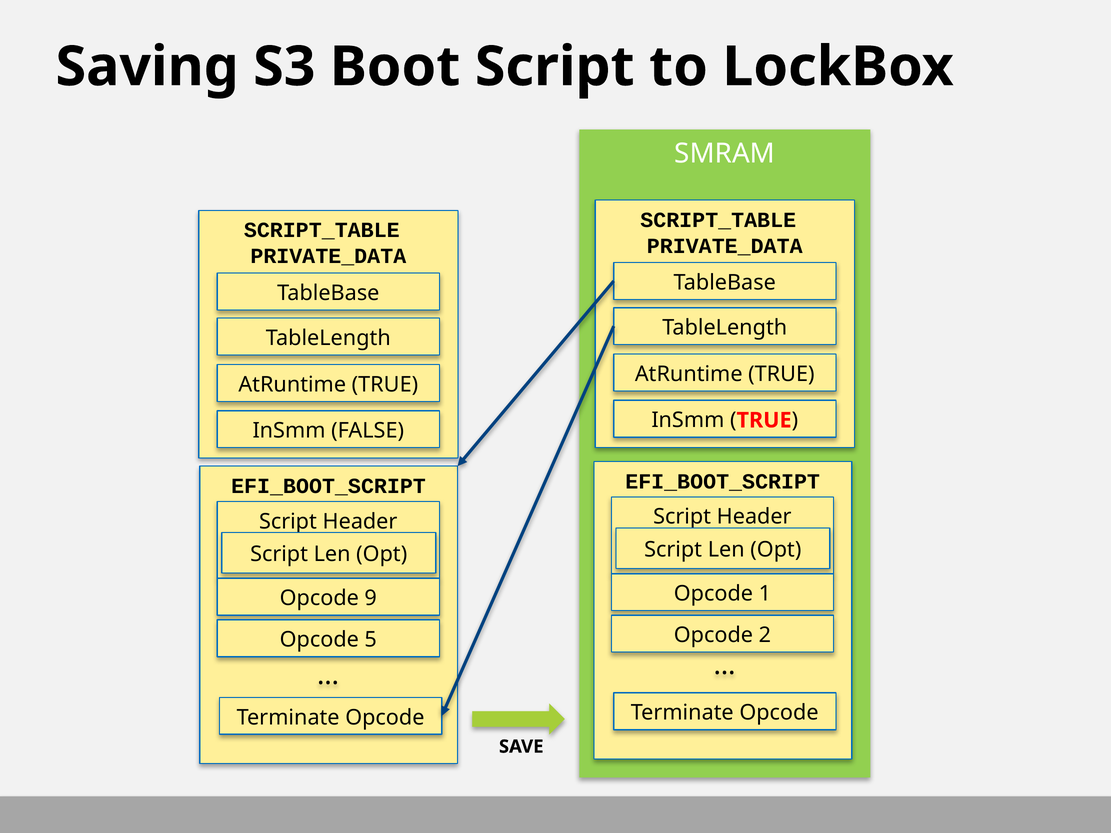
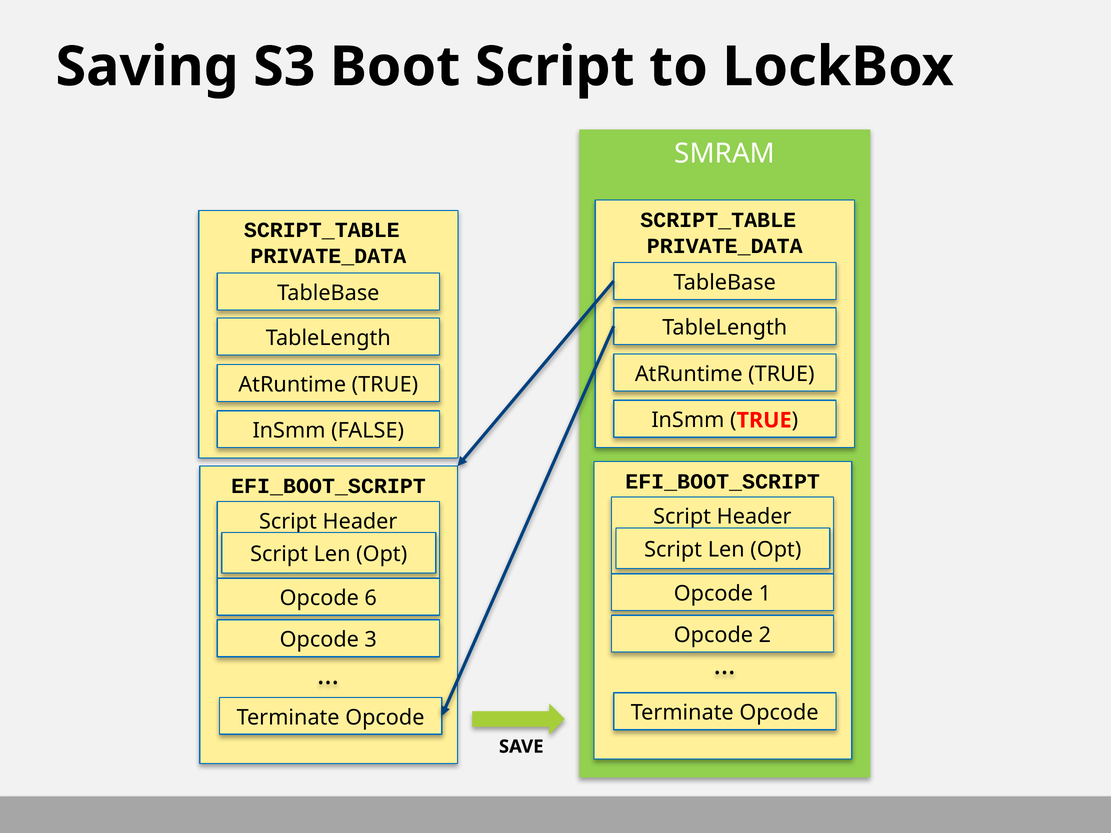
9: 9 -> 6
5: 5 -> 3
